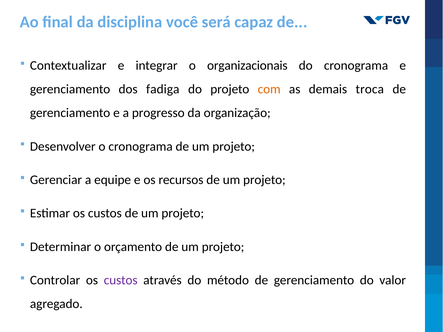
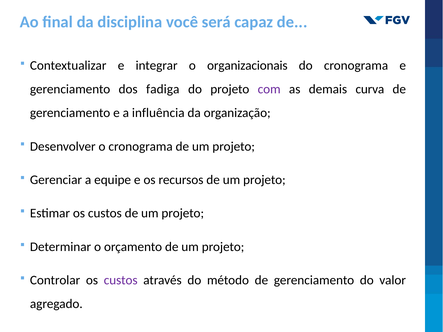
com colour: orange -> purple
troca: troca -> curva
progresso: progresso -> influência
